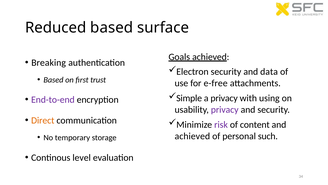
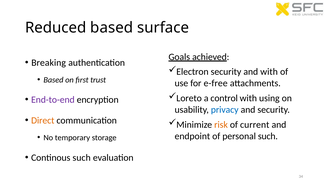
and data: data -> with
Simple: Simple -> Loreto
a privacy: privacy -> control
privacy at (225, 109) colour: purple -> blue
risk colour: purple -> orange
content: content -> current
achieved at (192, 136): achieved -> endpoint
Continous level: level -> such
